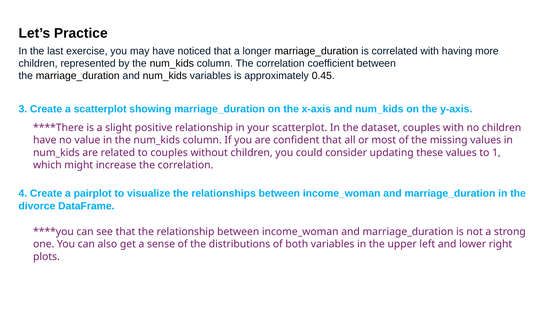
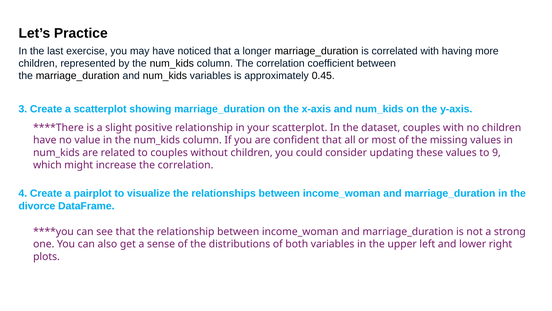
1: 1 -> 9
